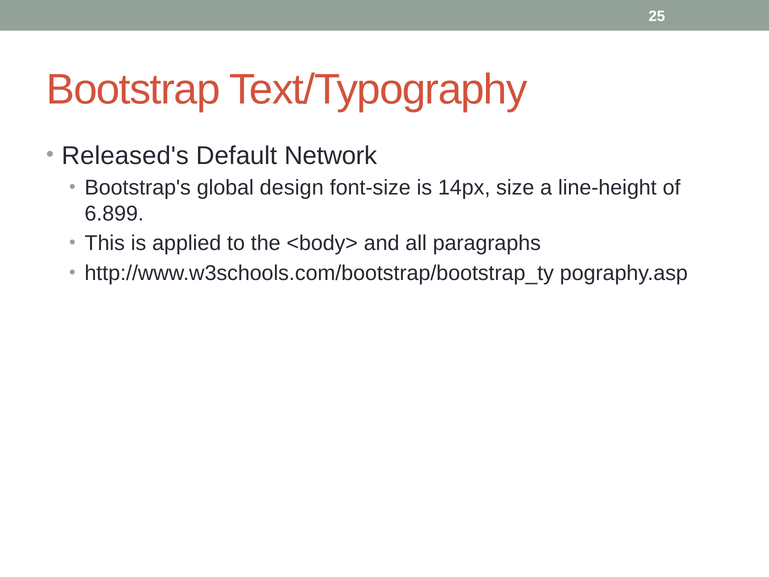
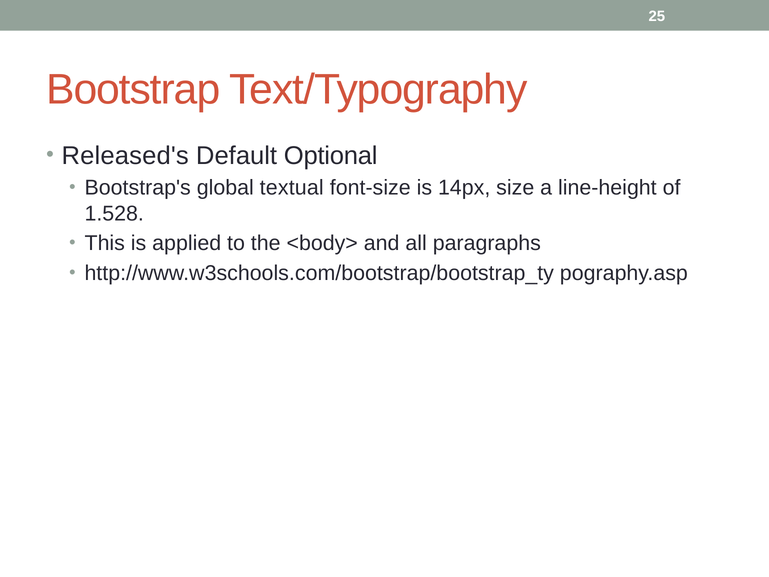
Network: Network -> Optional
design: design -> textual
6.899: 6.899 -> 1.528
